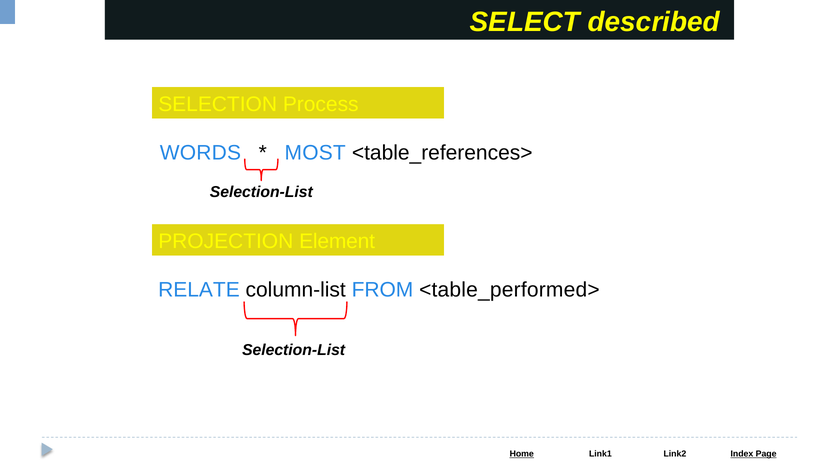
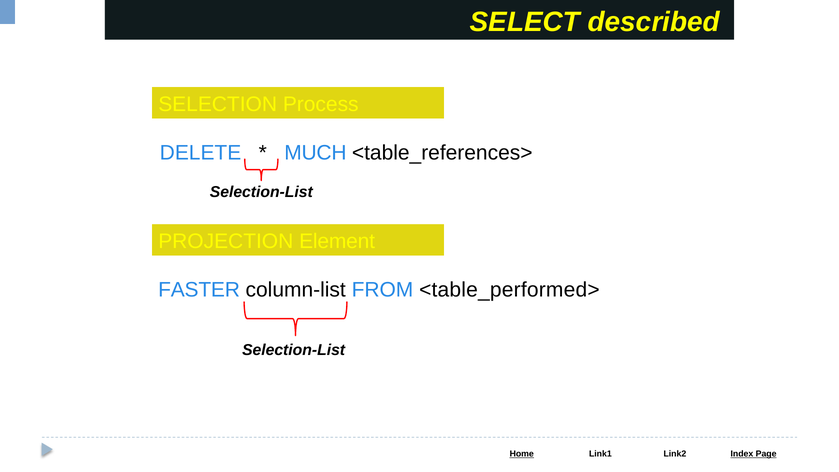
WORDS: WORDS -> DELETE
MOST: MOST -> MUCH
RELATE: RELATE -> FASTER
